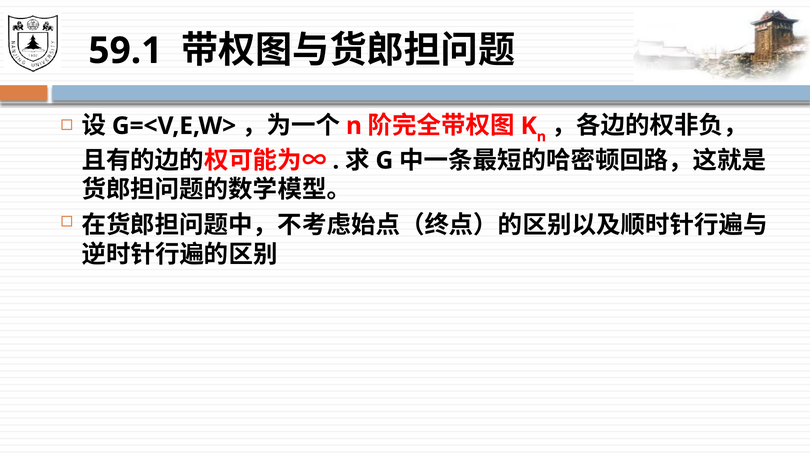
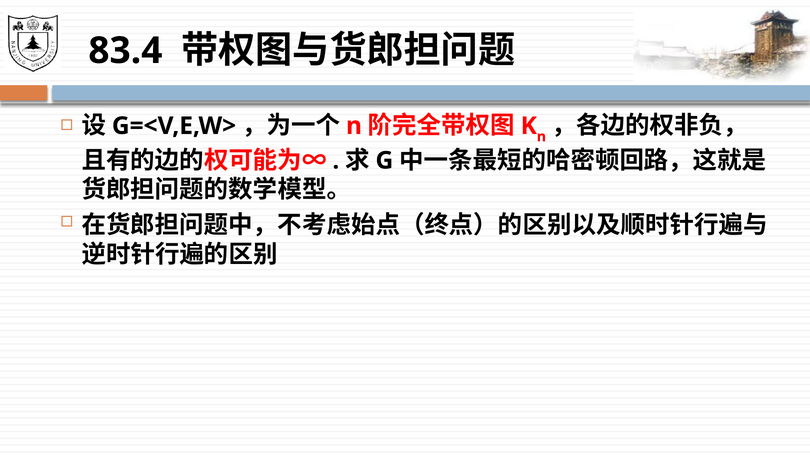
59.1: 59.1 -> 83.4
